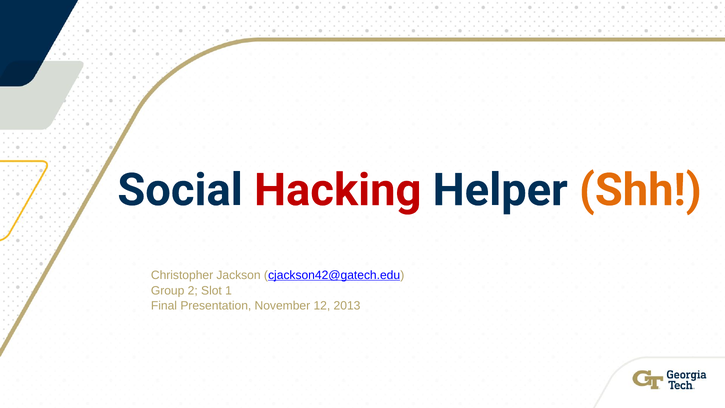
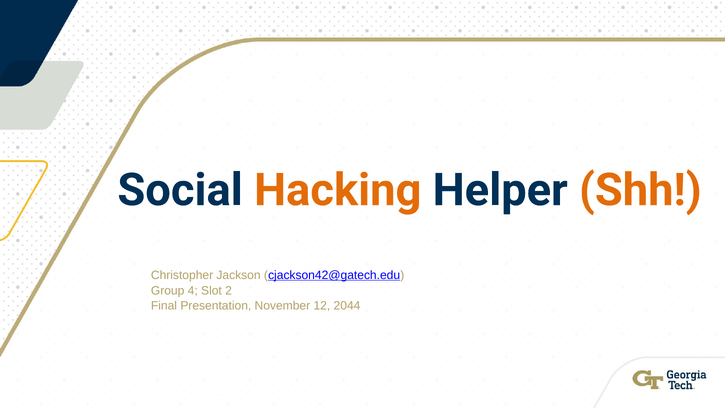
Hacking colour: red -> orange
2: 2 -> 4
1: 1 -> 2
2013: 2013 -> 2044
